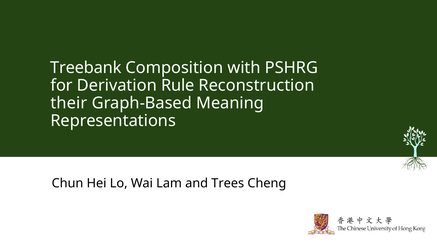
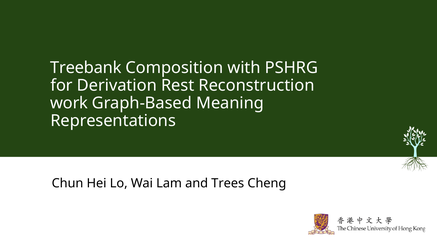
Rule: Rule -> Rest
their: their -> work
